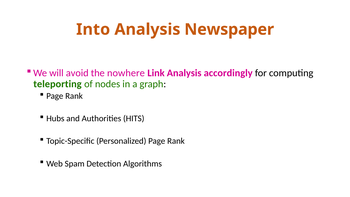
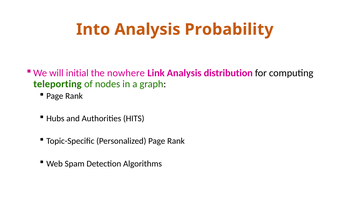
Newspaper: Newspaper -> Probability
avoid: avoid -> initial
accordingly: accordingly -> distribution
